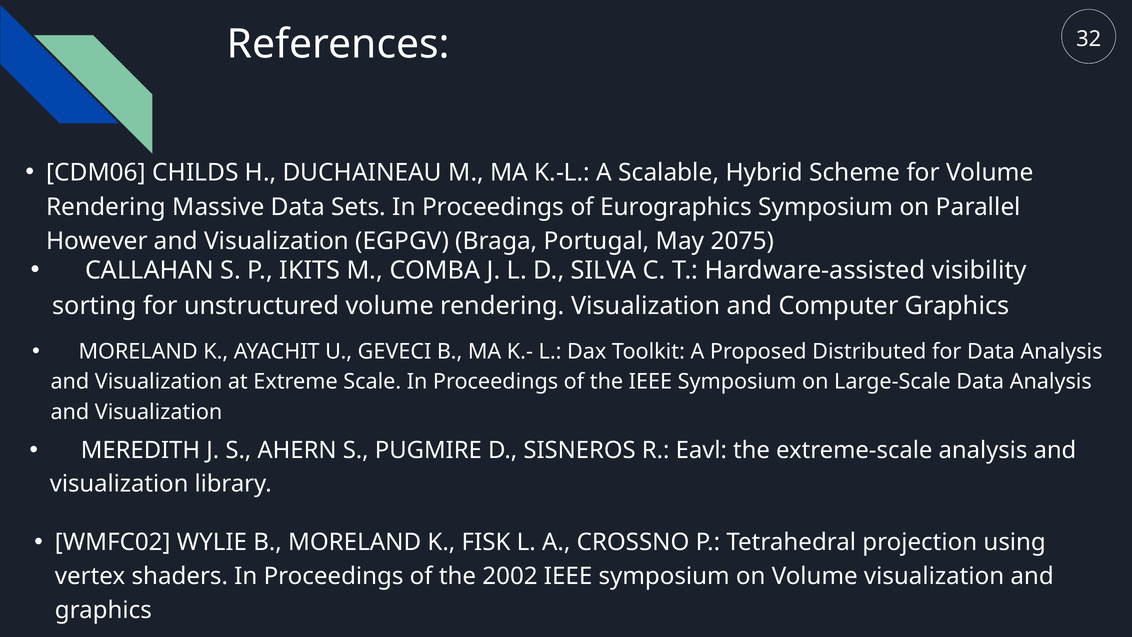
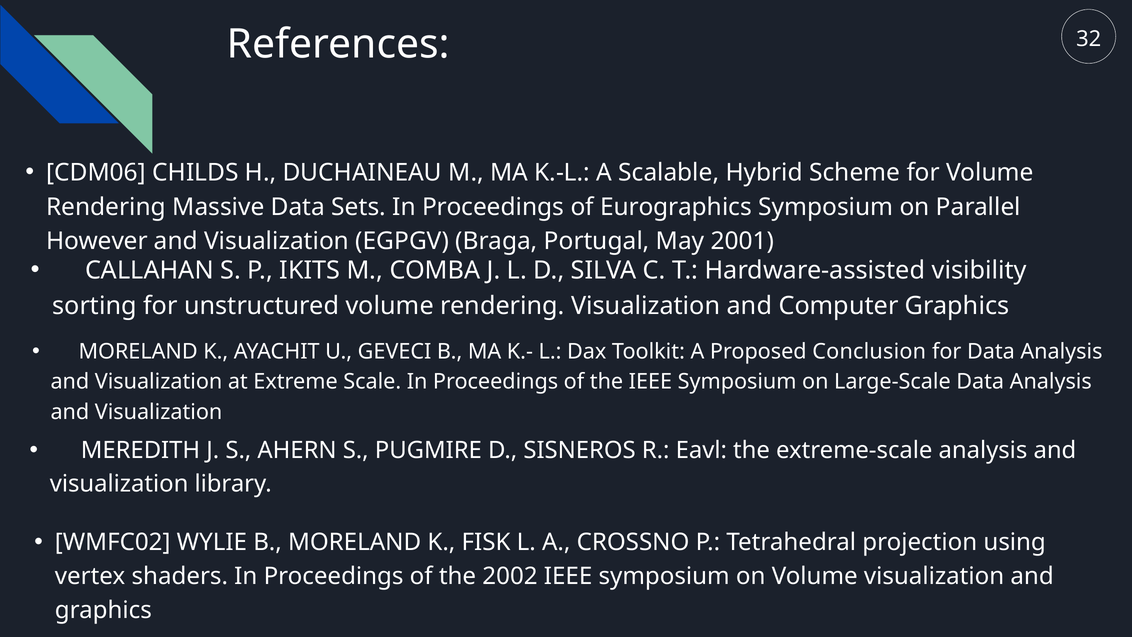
2075: 2075 -> 2001
Distributed: Distributed -> Conclusion
